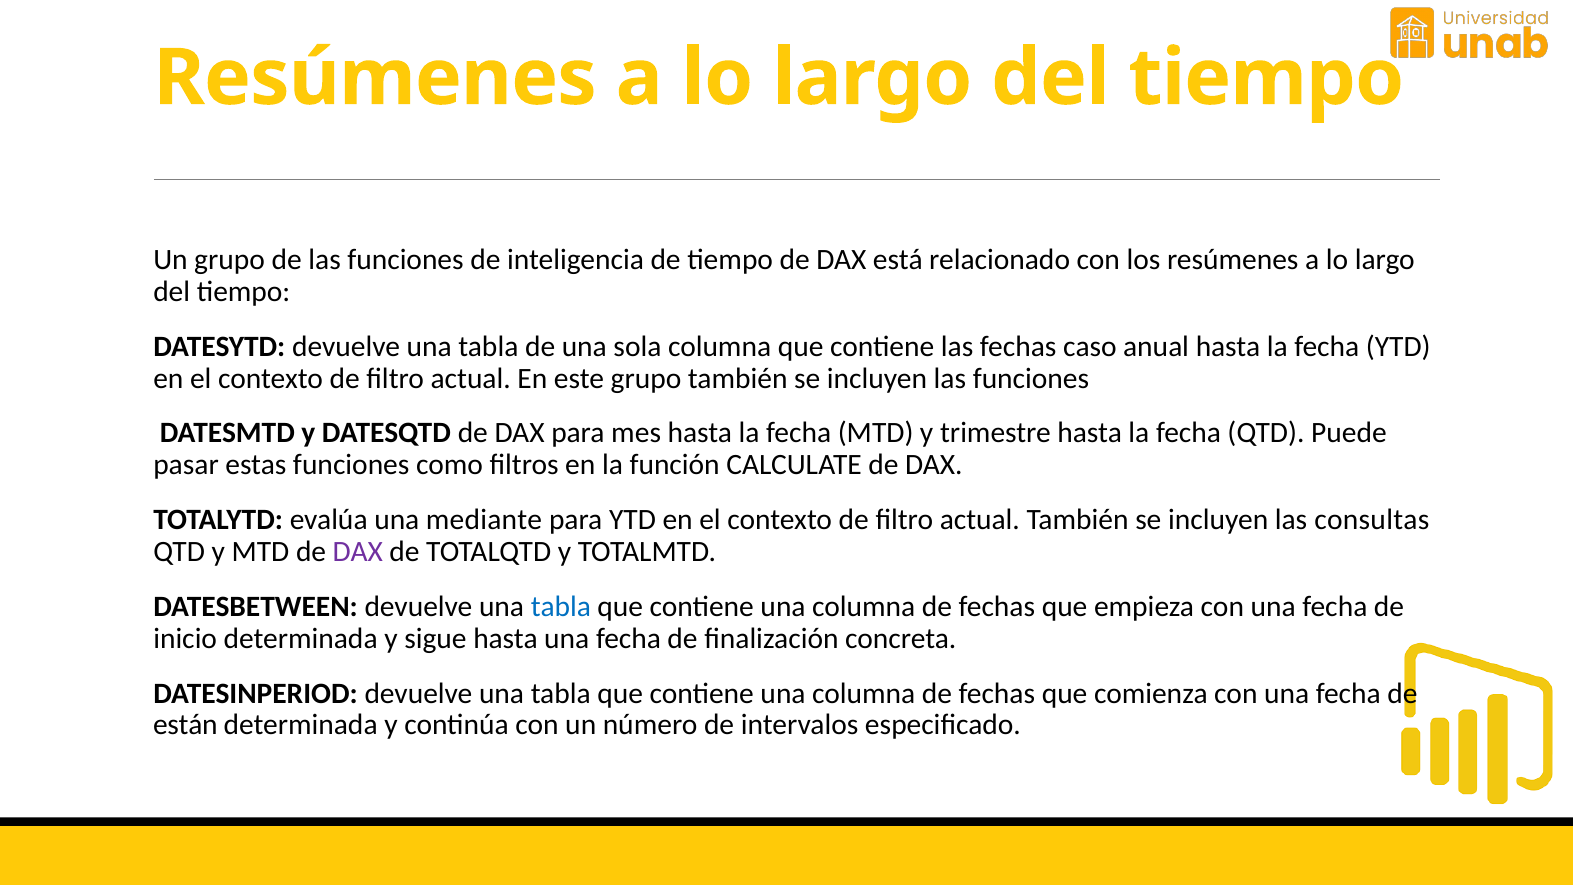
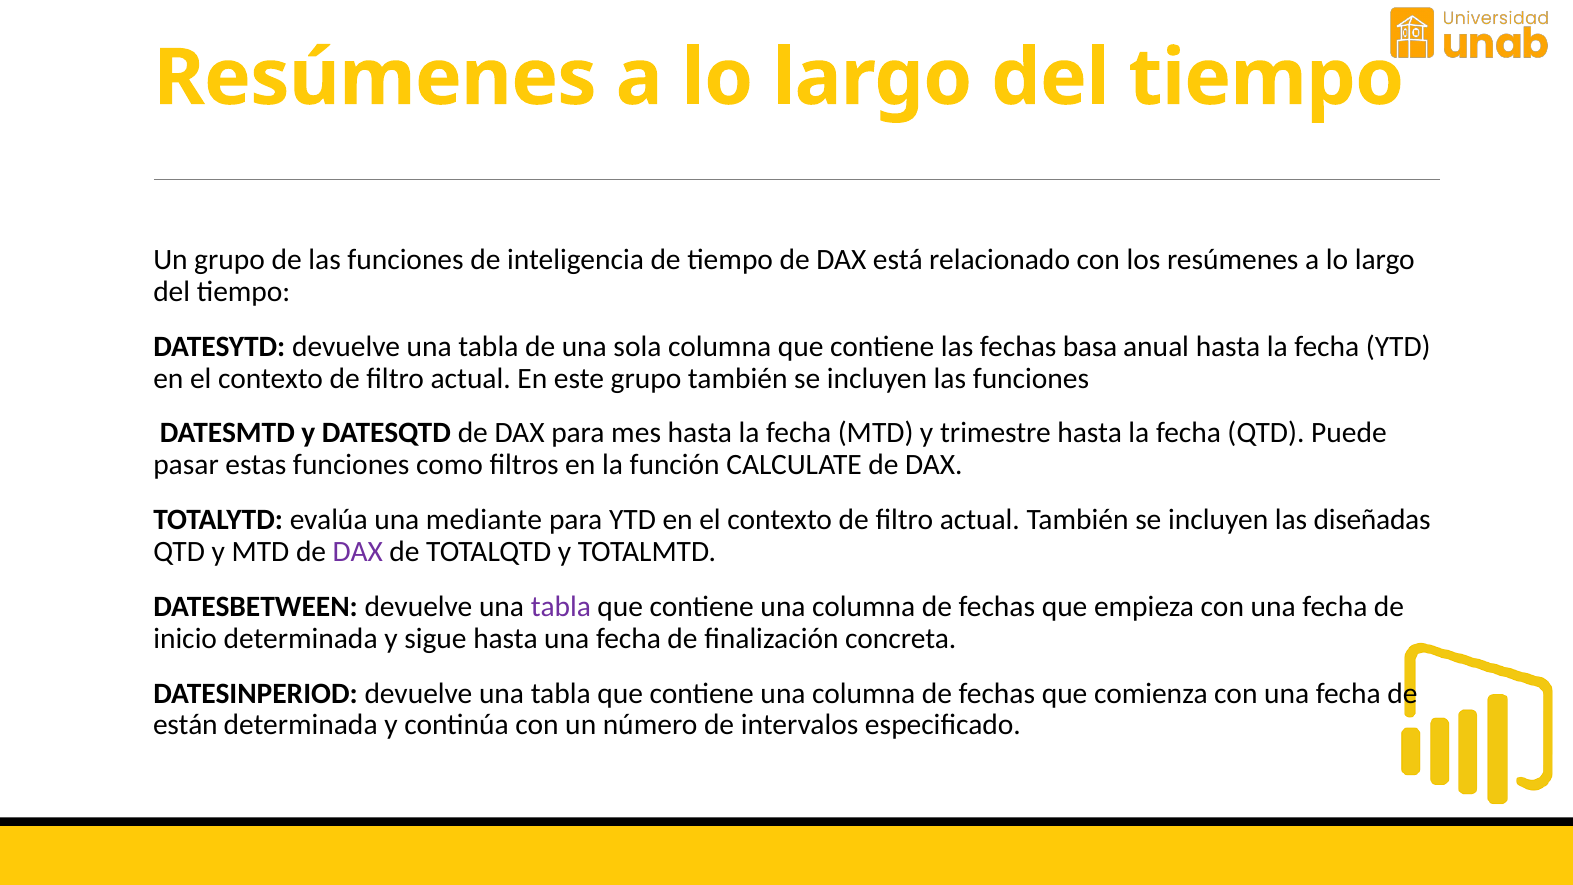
caso: caso -> basa
consultas: consultas -> diseñadas
tabla at (561, 606) colour: blue -> purple
